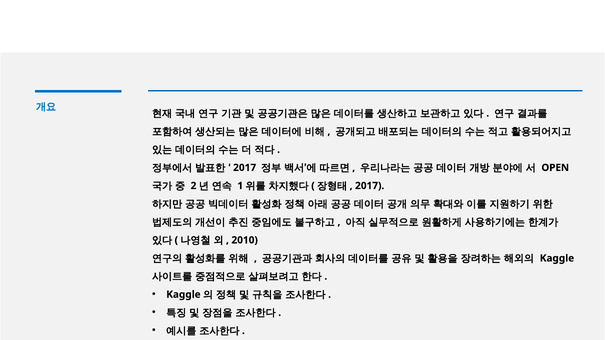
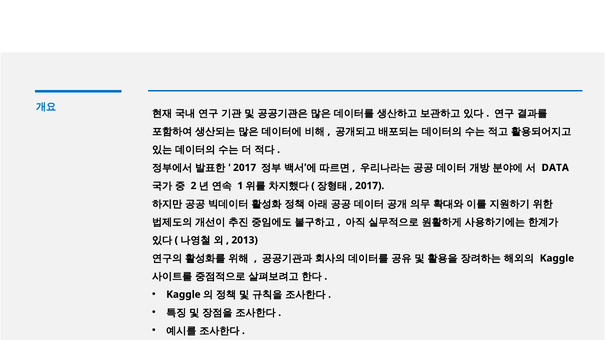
OPEN: OPEN -> DATA
2010: 2010 -> 2013
